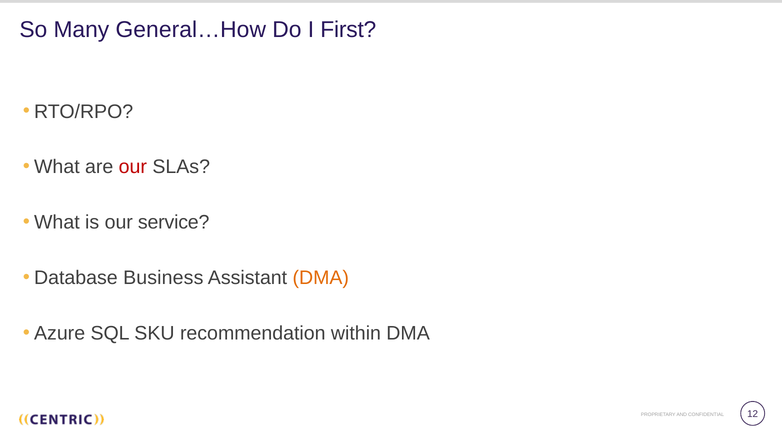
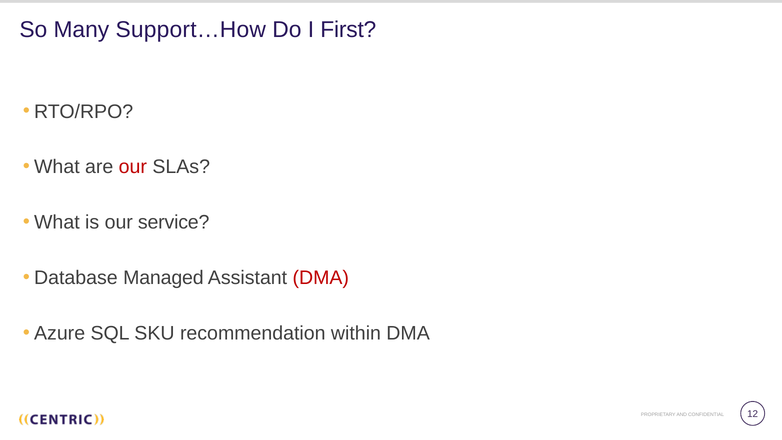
General…How: General…How -> Support…How
Business: Business -> Managed
DMA at (321, 278) colour: orange -> red
